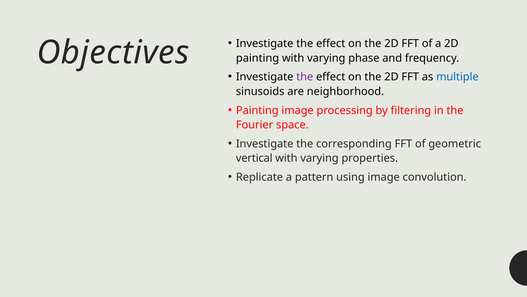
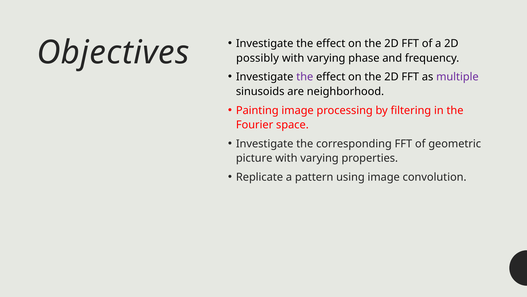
painting at (258, 58): painting -> possibly
multiple colour: blue -> purple
vertical: vertical -> picture
